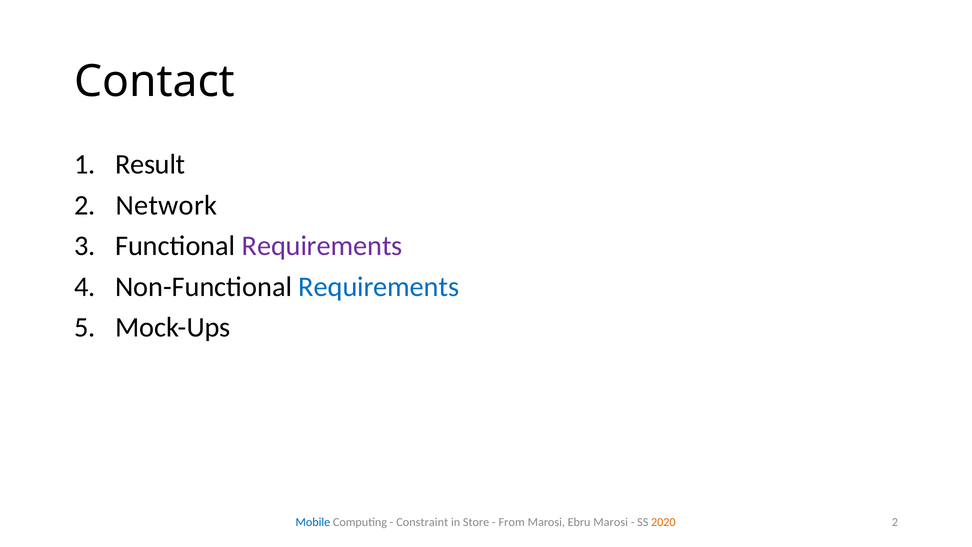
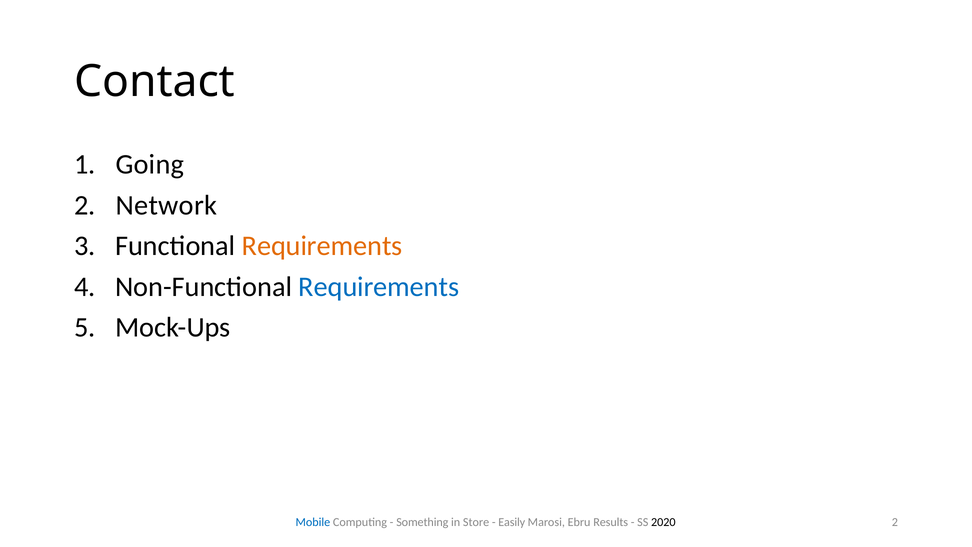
Result: Result -> Going
Requirements at (322, 246) colour: purple -> orange
Constraint: Constraint -> Something
From: From -> Easily
Ebru Marosi: Marosi -> Results
2020 colour: orange -> black
